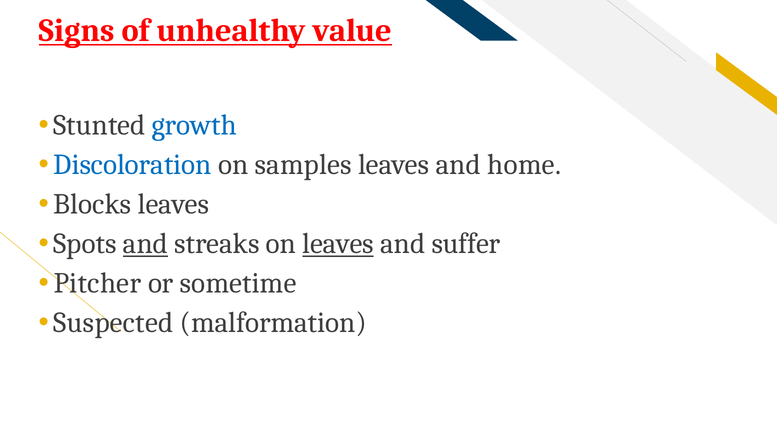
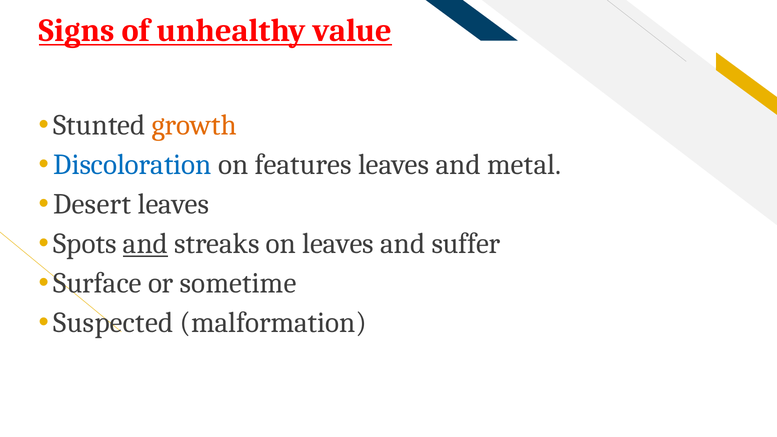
growth colour: blue -> orange
samples: samples -> features
home: home -> metal
Blocks: Blocks -> Desert
leaves at (338, 244) underline: present -> none
Pitcher: Pitcher -> Surface
